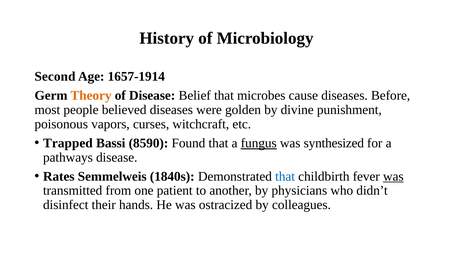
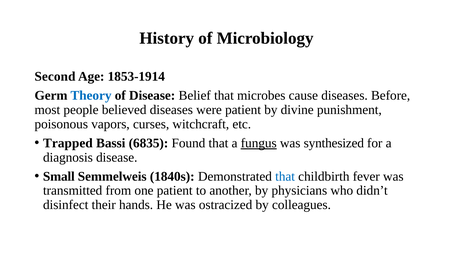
1657-1914: 1657-1914 -> 1853-1914
Theory colour: orange -> blue
were golden: golden -> patient
8590: 8590 -> 6835
pathways: pathways -> diagnosis
Rates: Rates -> Small
was at (393, 176) underline: present -> none
